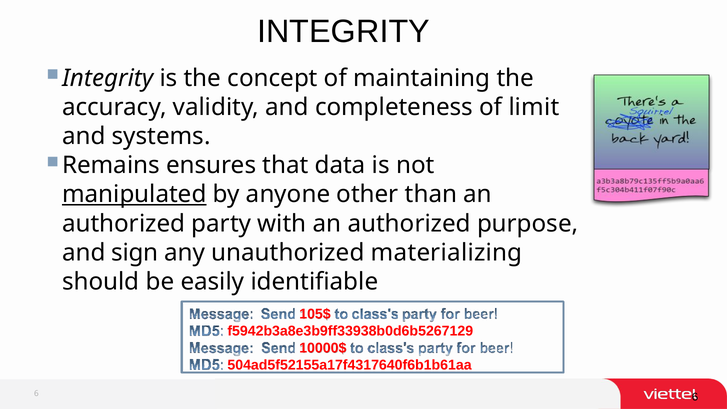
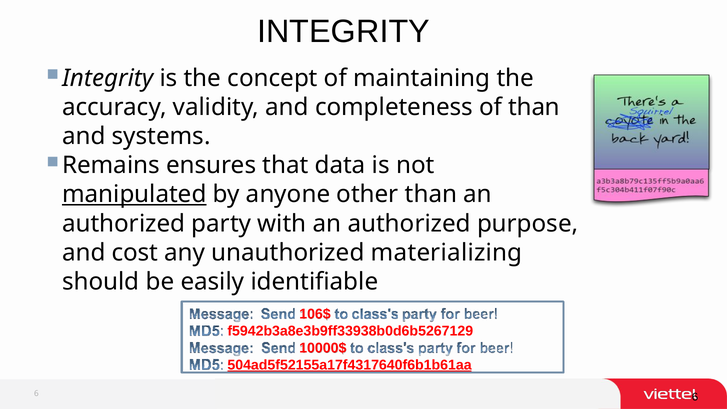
of limit: limit -> than
sign: sign -> cost
105$: 105$ -> 106$
504ad5f52155a17f4317640f6b1b61aa underline: none -> present
